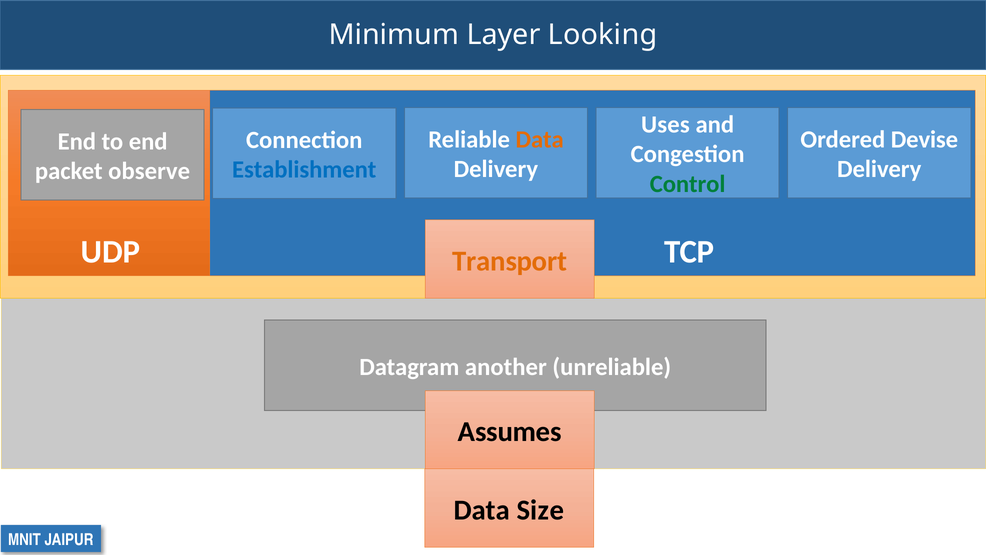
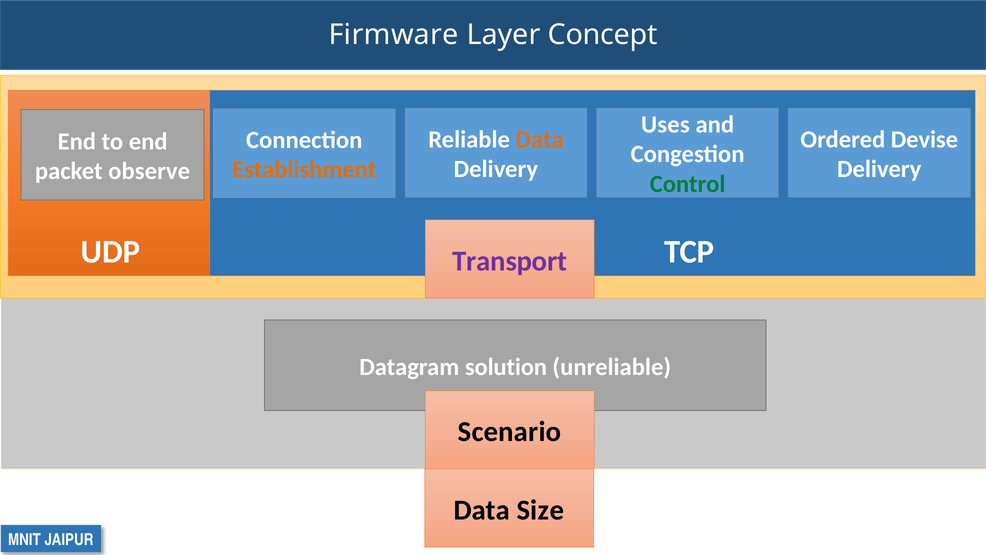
Minimum: Minimum -> Firmware
Looking: Looking -> Concept
Establishment colour: blue -> orange
Transport colour: orange -> purple
another: another -> solution
Assumes: Assumes -> Scenario
